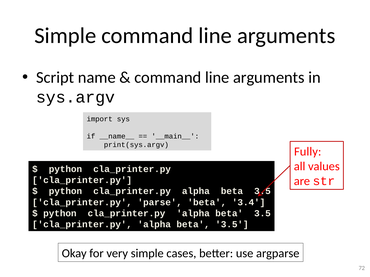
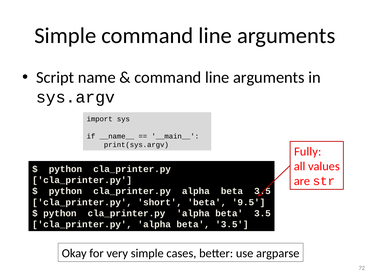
parse: parse -> short
3.4: 3.4 -> 9.5
